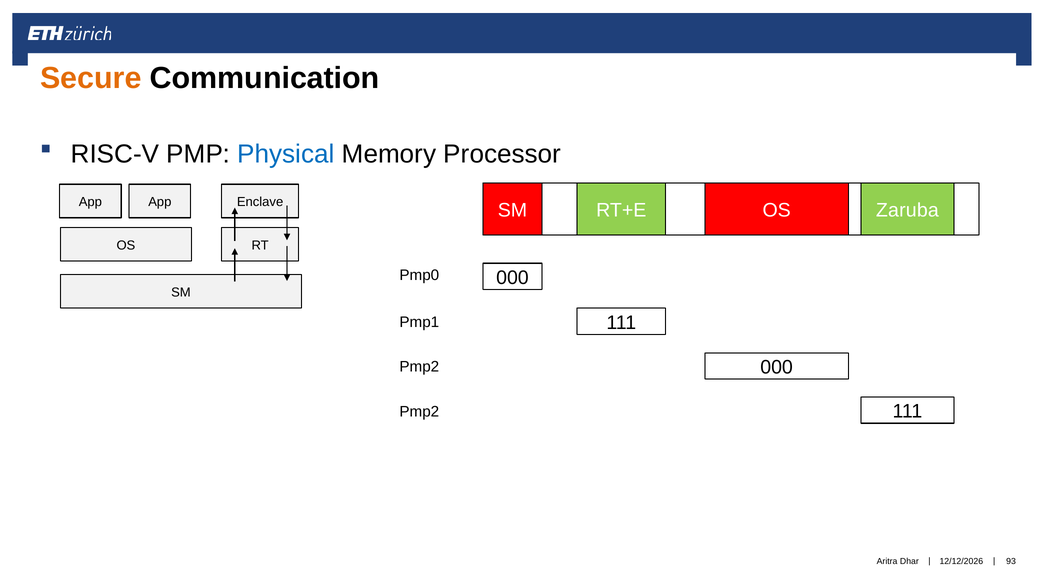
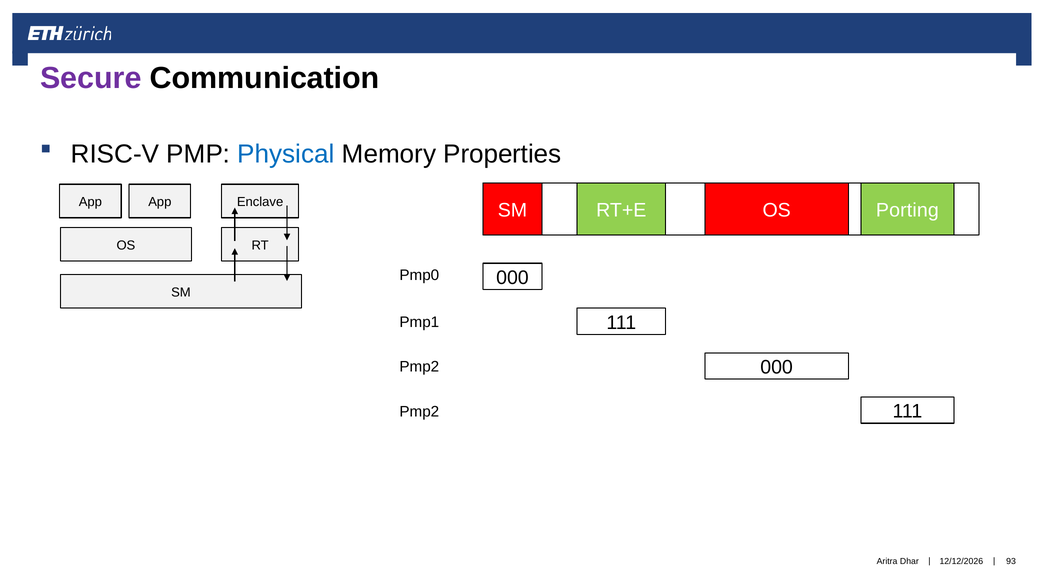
Secure colour: orange -> purple
Processor: Processor -> Properties
Zaruba: Zaruba -> Porting
